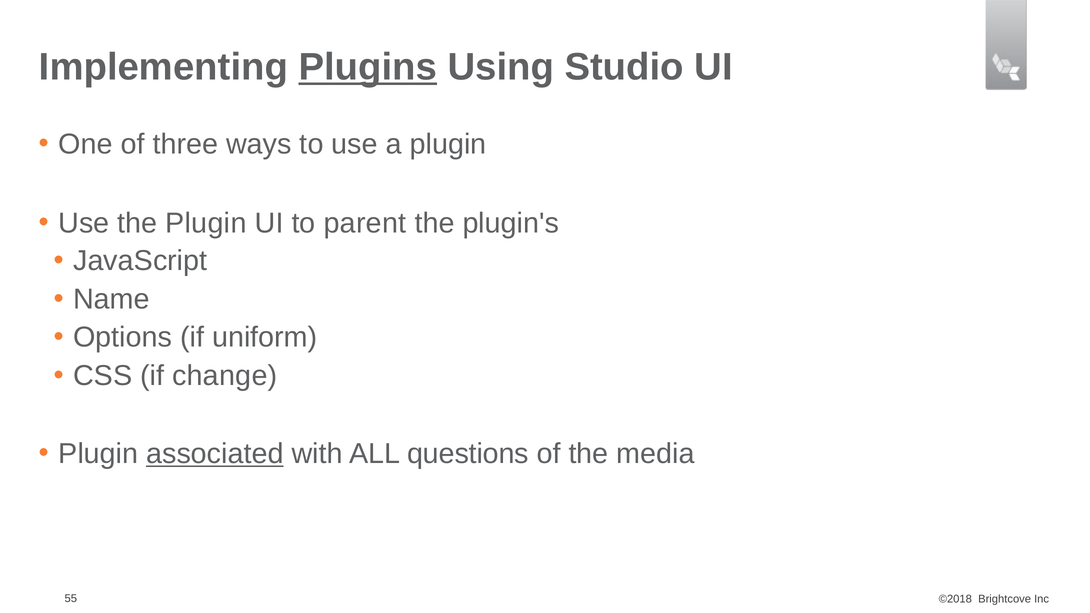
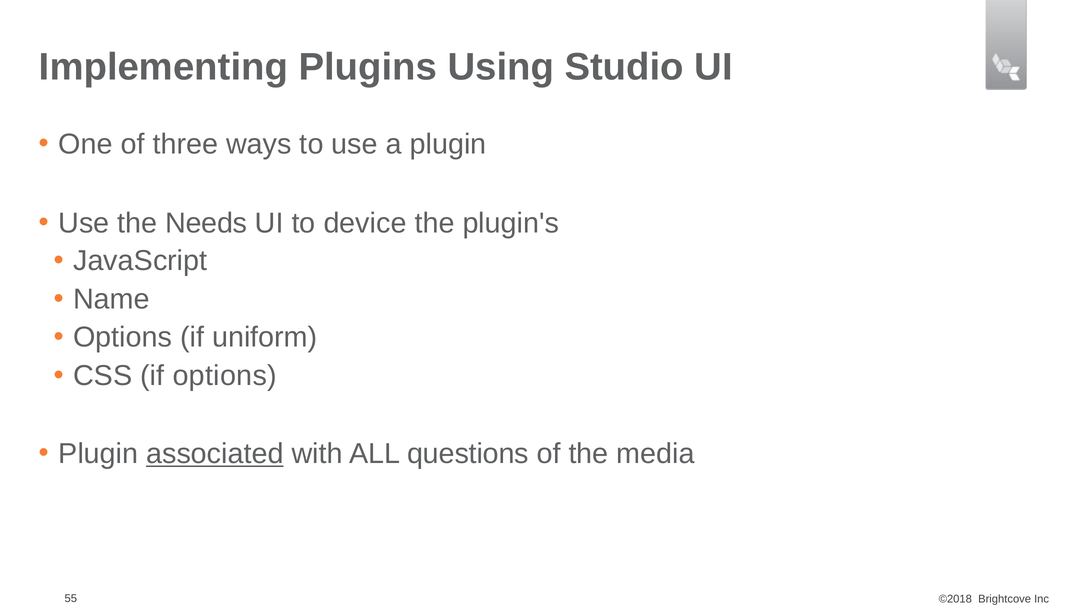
Plugins underline: present -> none
the Plugin: Plugin -> Needs
parent: parent -> device
if change: change -> options
